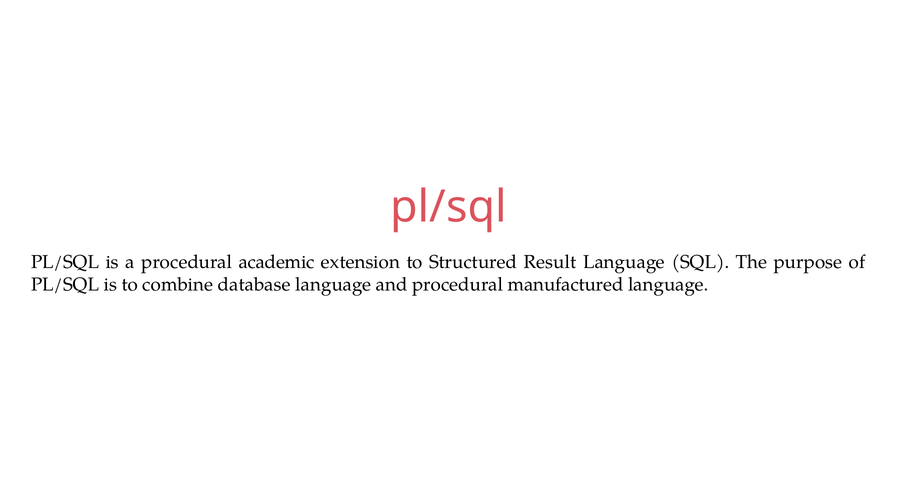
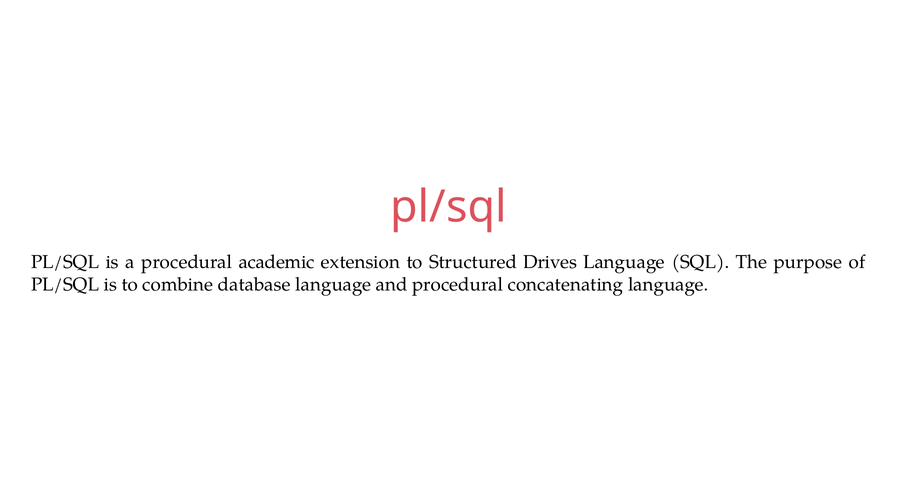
Result: Result -> Drives
manufactured: manufactured -> concatenating
